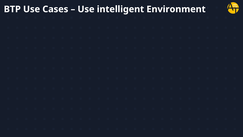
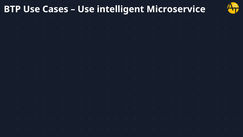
Environment: Environment -> Microservice
